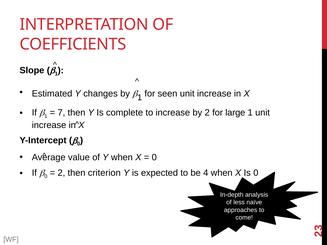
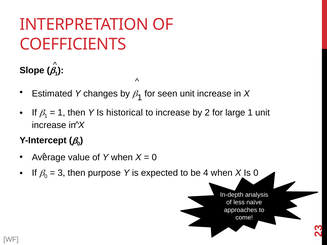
7 at (61, 113): 7 -> 1
complete: complete -> historical
2 at (61, 173): 2 -> 3
criterion: criterion -> purpose
